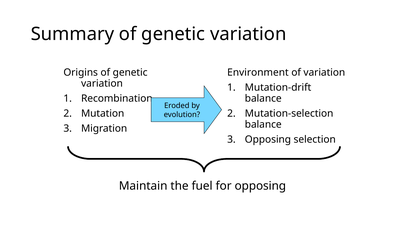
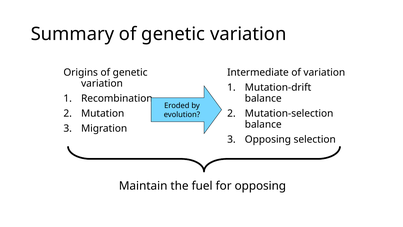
Environment: Environment -> Intermediate
